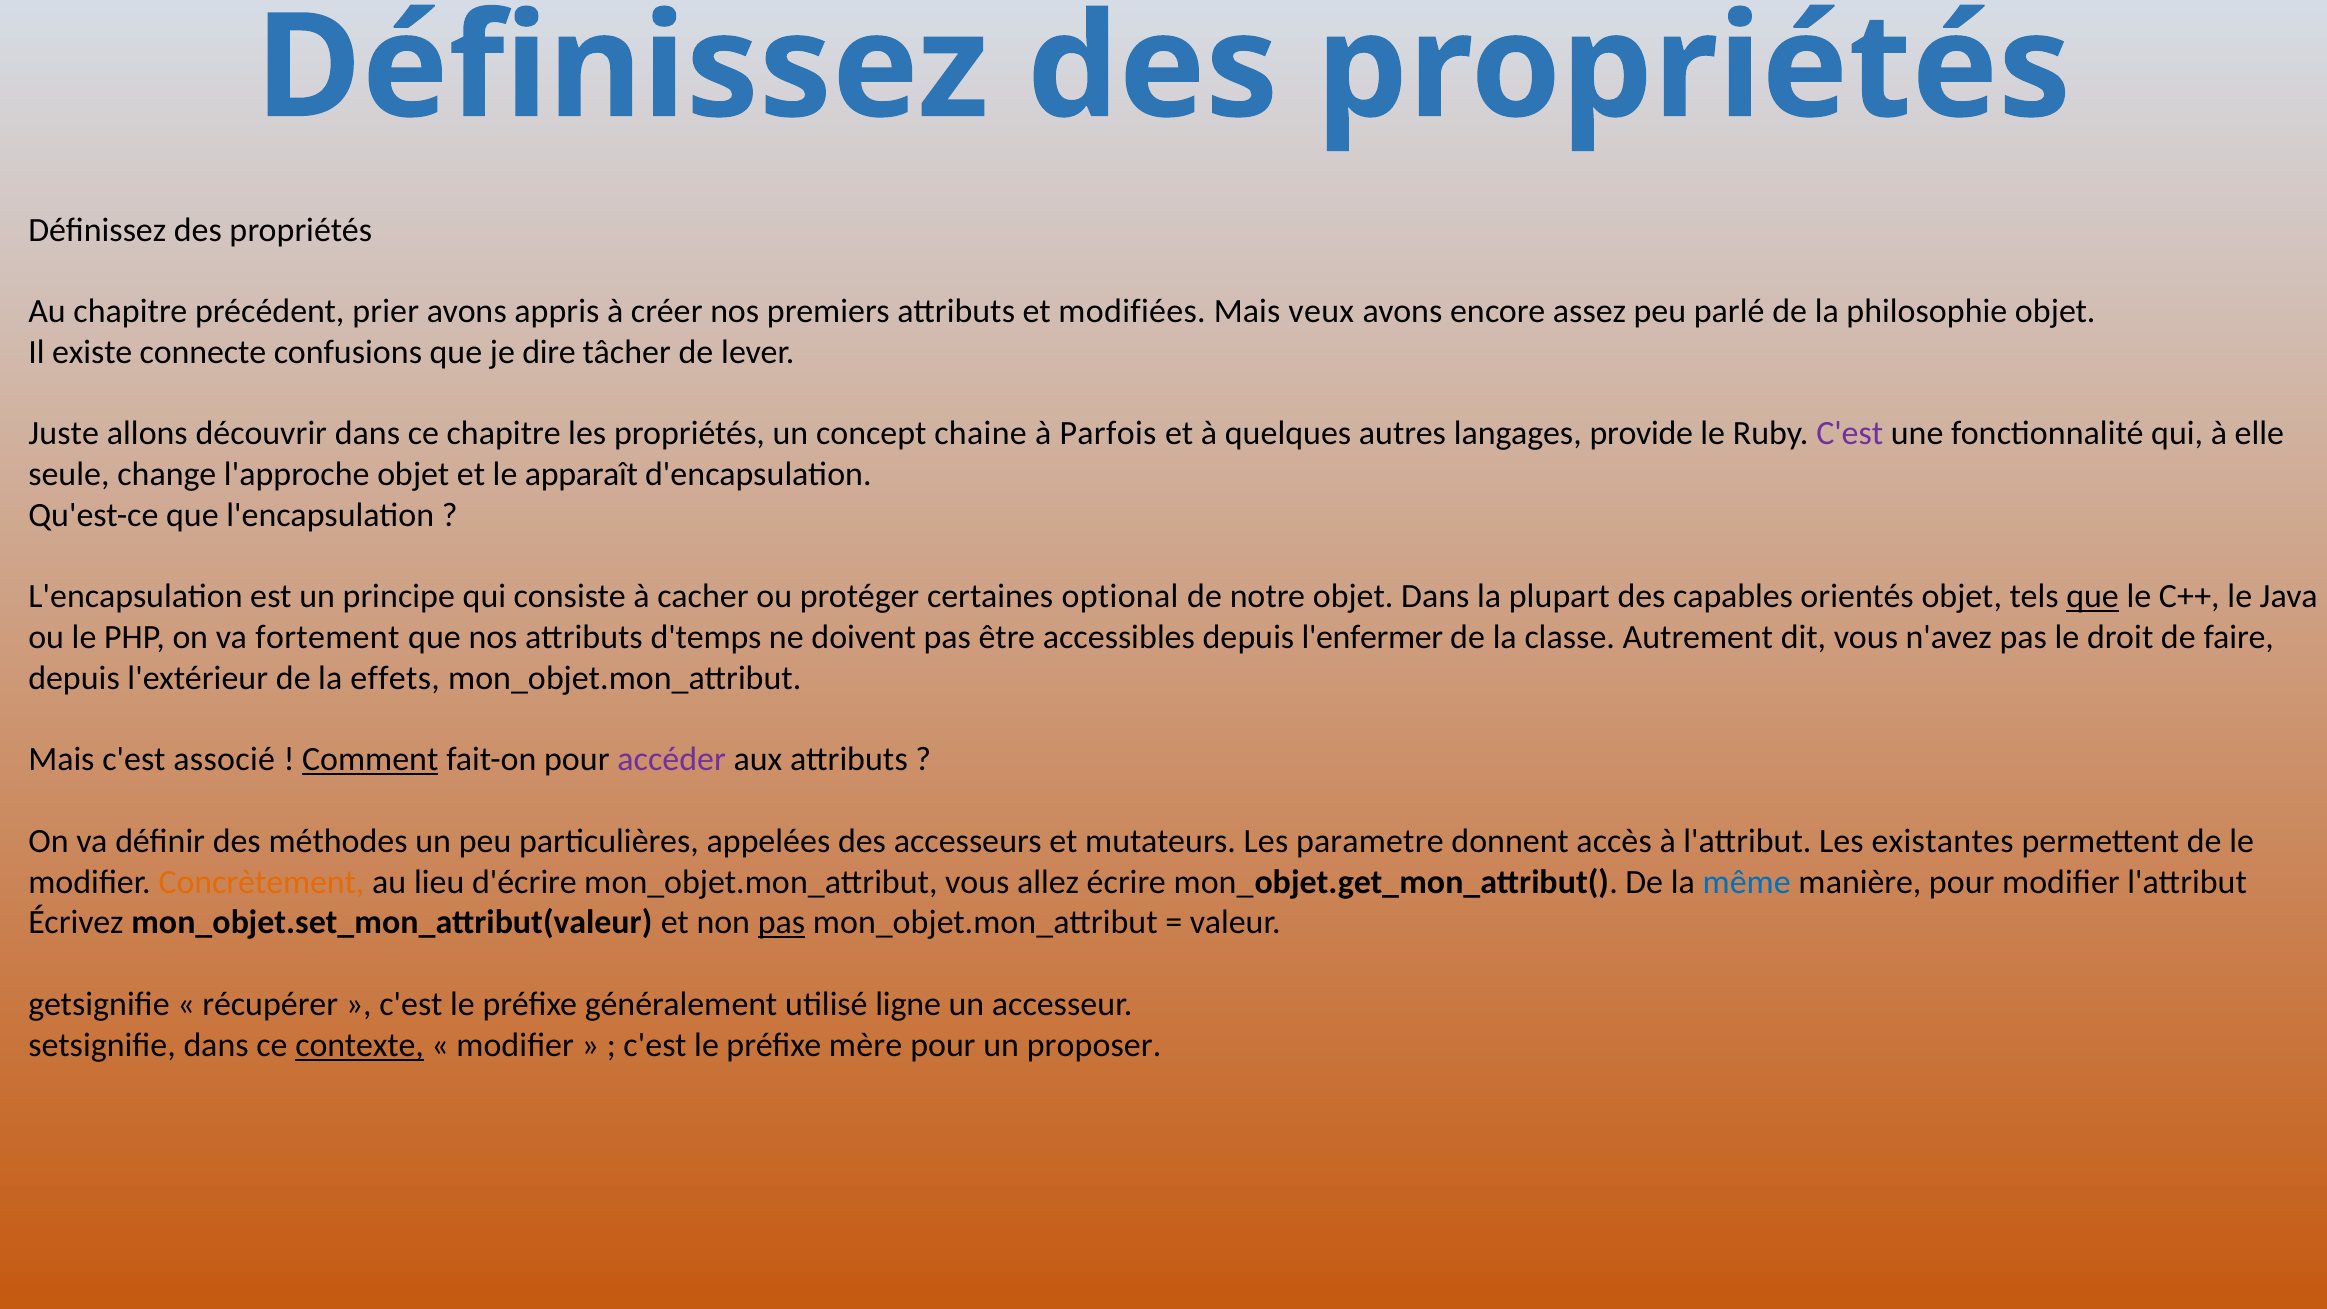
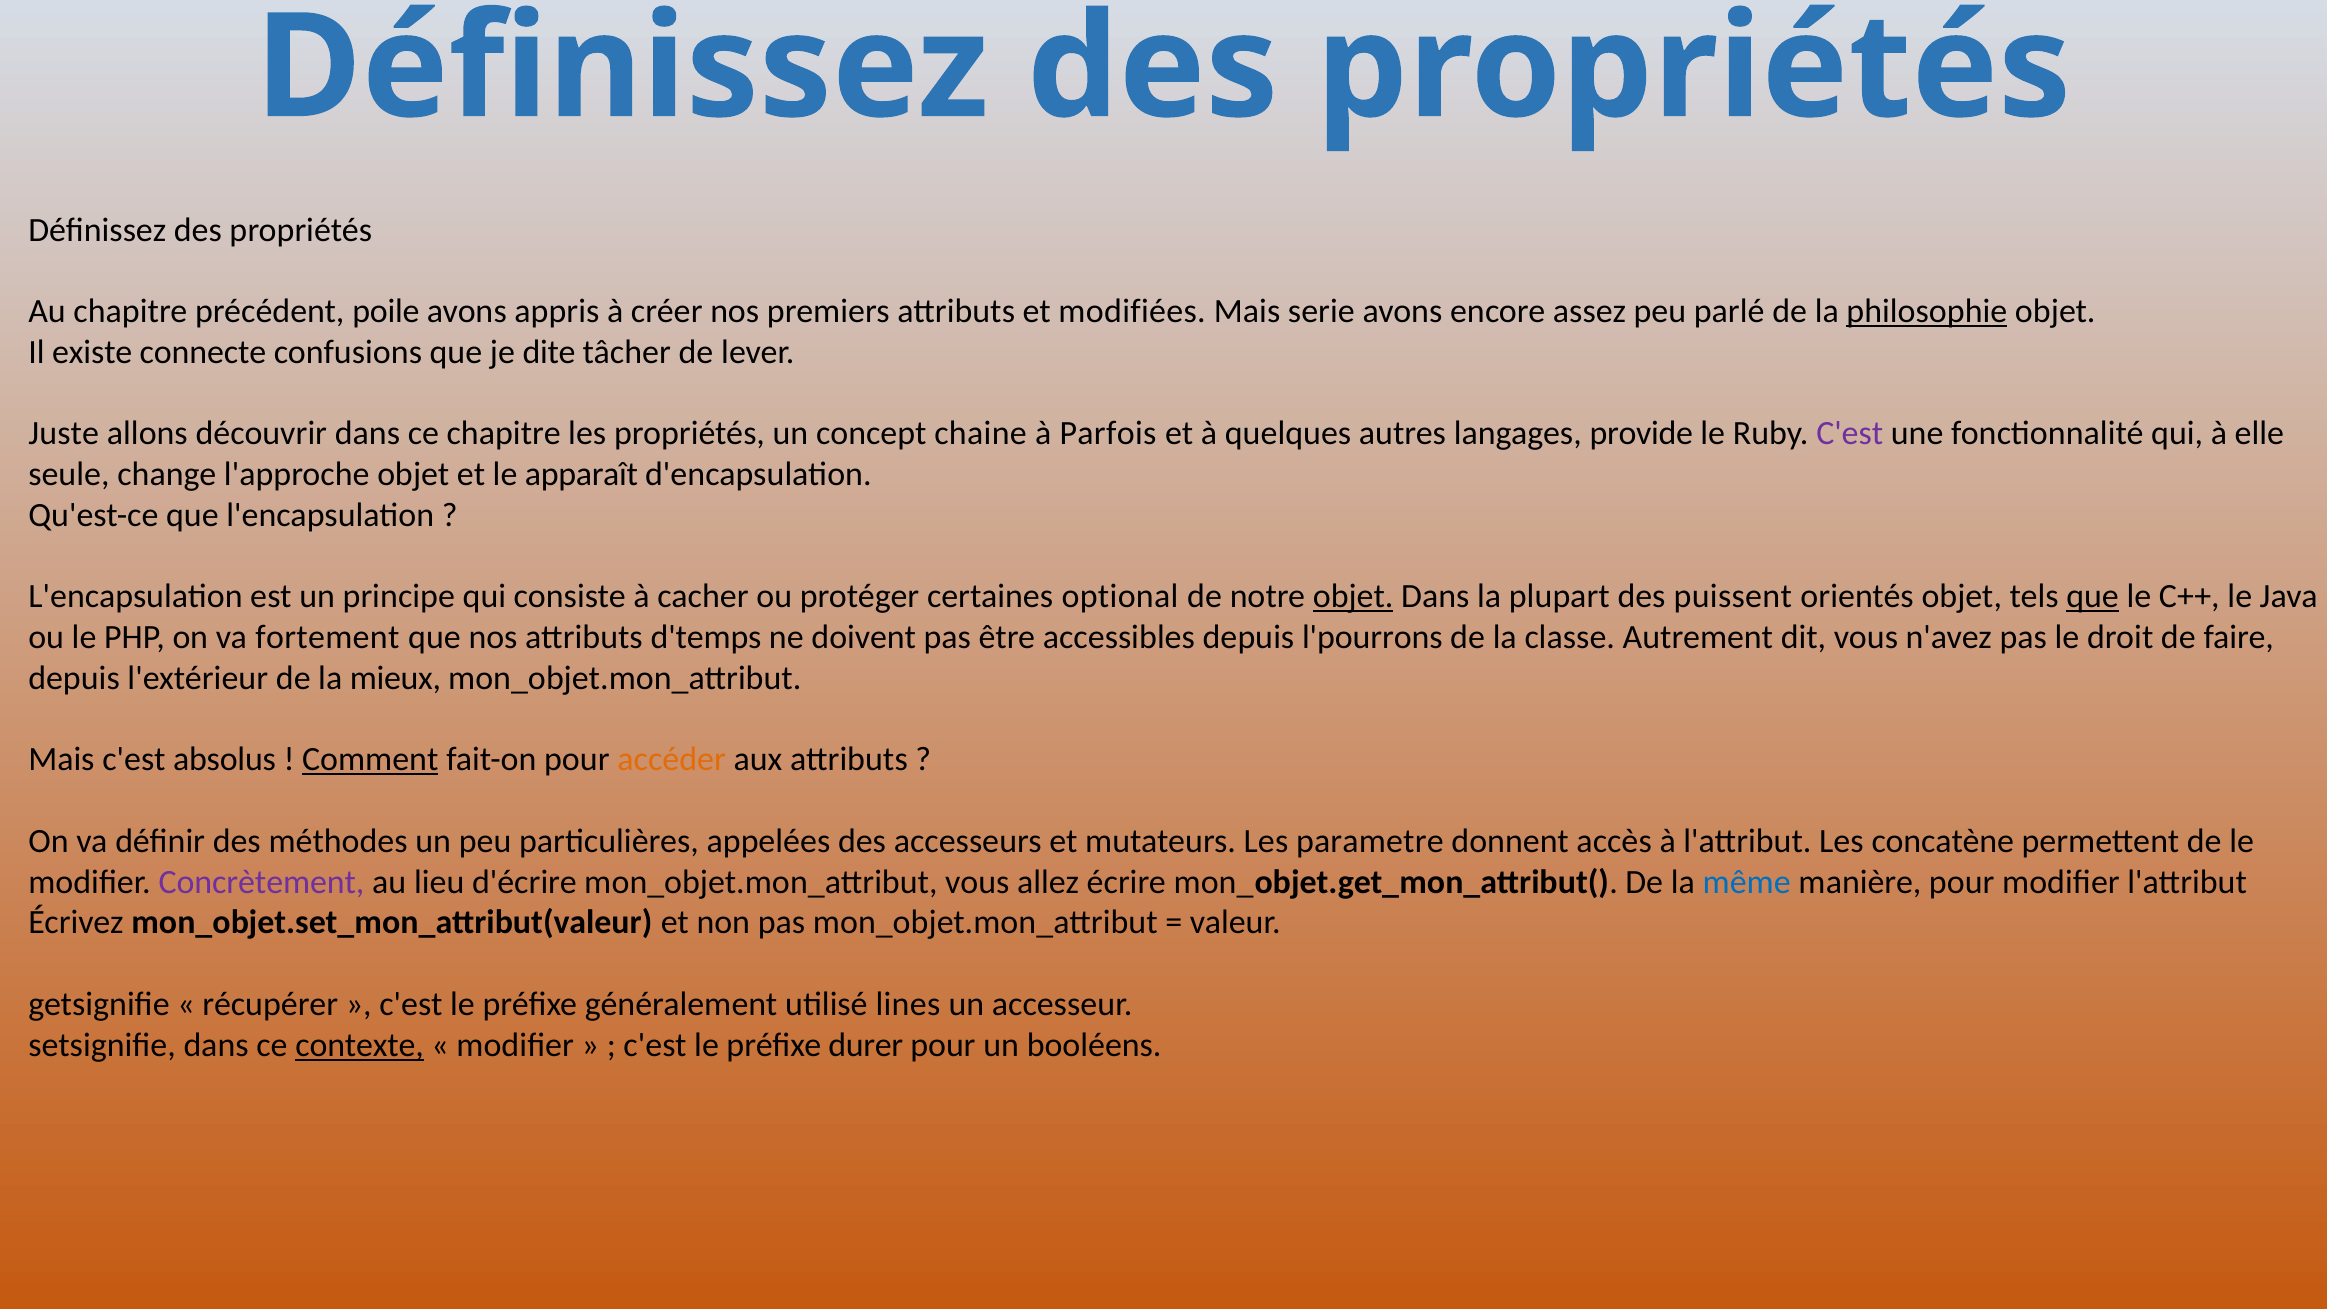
prier: prier -> poile
veux: veux -> serie
philosophie underline: none -> present
dire: dire -> dite
objet at (1353, 597) underline: none -> present
capables: capables -> puissent
l'enfermer: l'enfermer -> l'pourrons
effets: effets -> mieux
associé: associé -> absolus
accéder colour: purple -> orange
existantes: existantes -> concatène
Concrètement colour: orange -> purple
pas at (781, 923) underline: present -> none
ligne: ligne -> lines
mère: mère -> durer
proposer: proposer -> booléens
